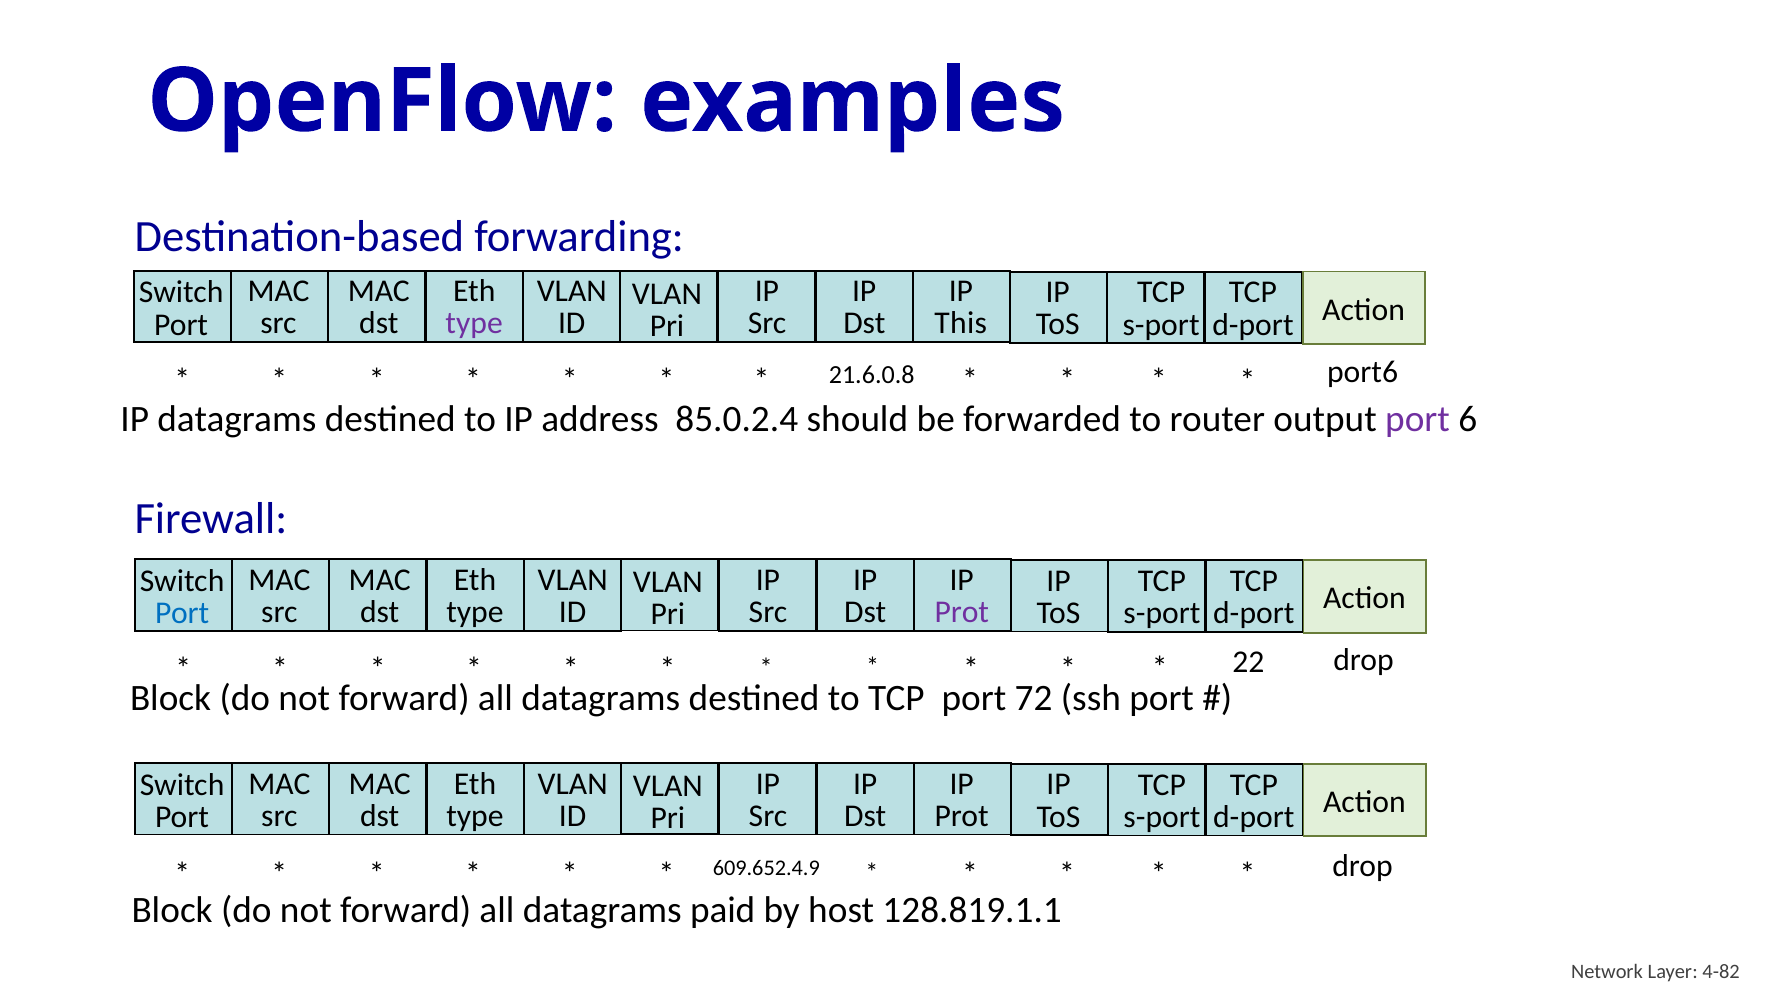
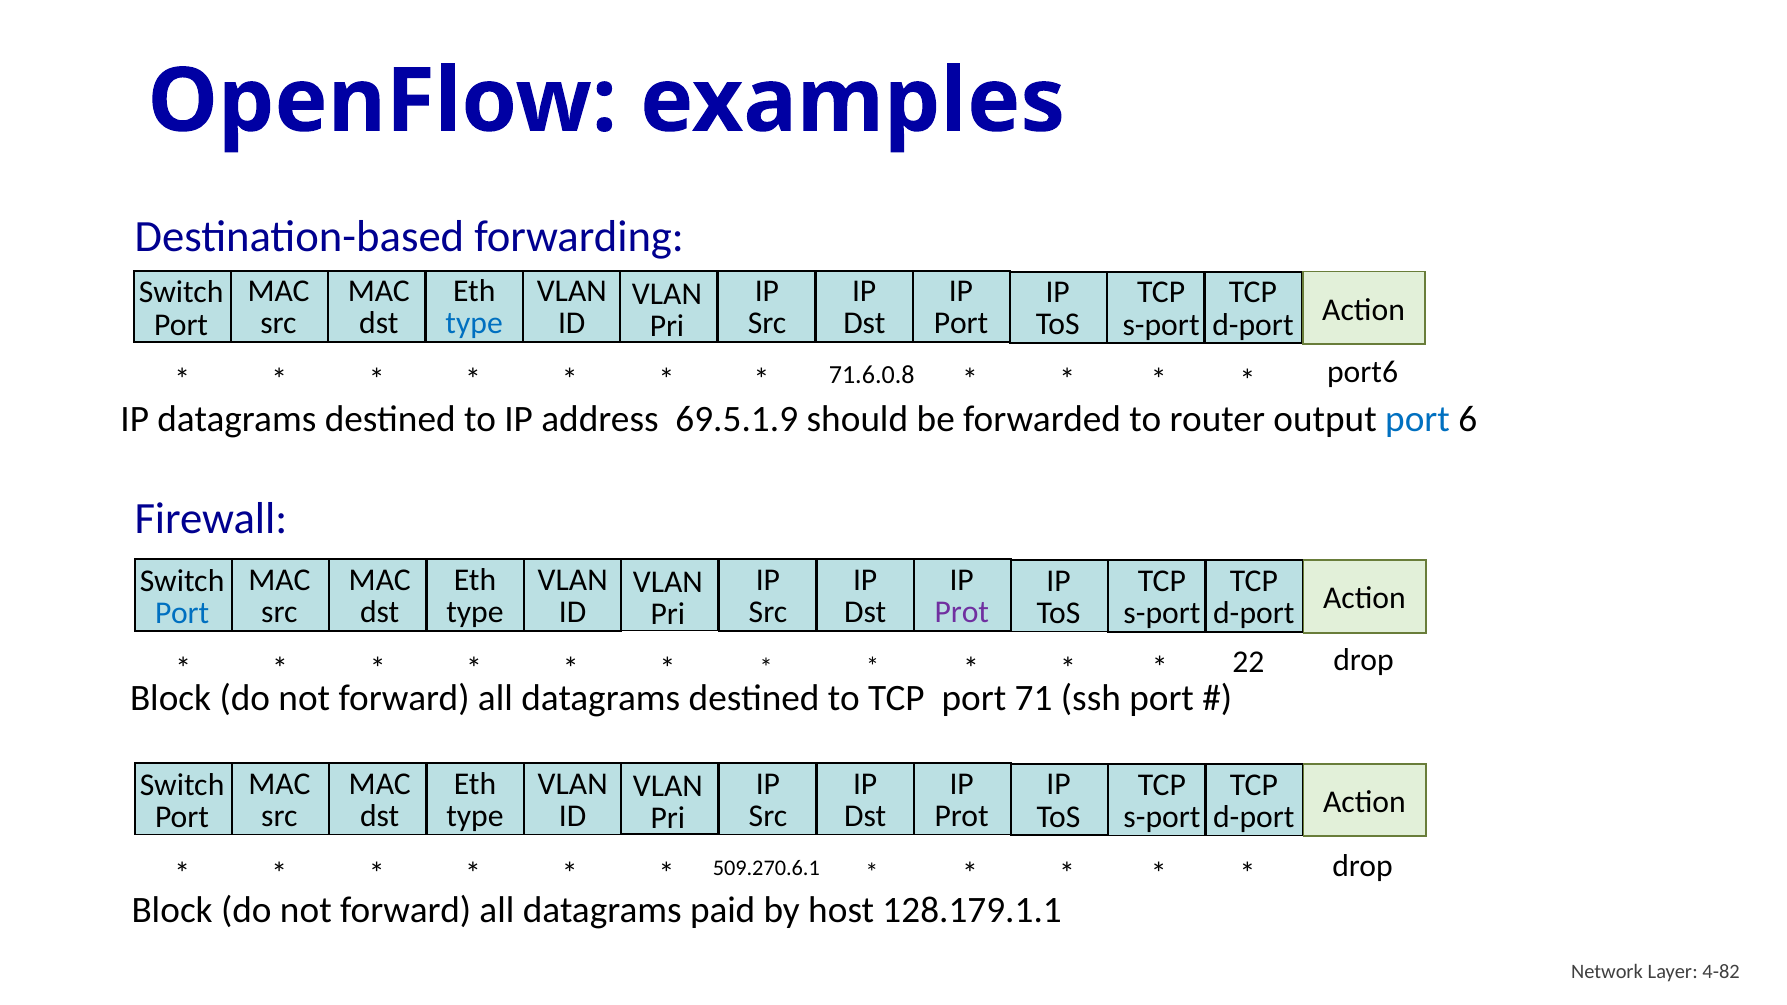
type at (474, 324) colour: purple -> blue
This at (961, 324): This -> Port
21.6.0.8: 21.6.0.8 -> 71.6.0.8
85.0.2.4: 85.0.2.4 -> 69.5.1.9
port at (1418, 420) colour: purple -> blue
72: 72 -> 71
609.652.4.9: 609.652.4.9 -> 509.270.6.1
128.819.1.1: 128.819.1.1 -> 128.179.1.1
